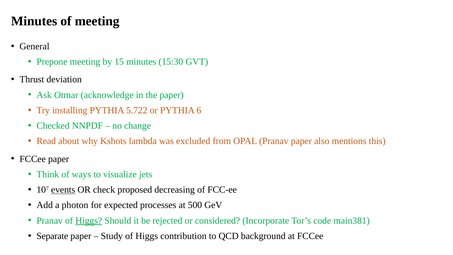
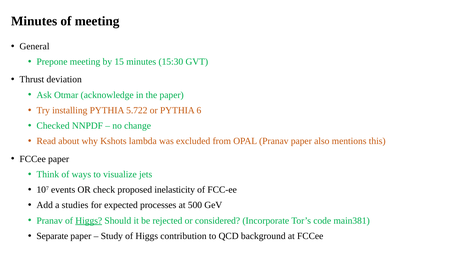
events underline: present -> none
decreasing: decreasing -> inelasticity
photon: photon -> studies
